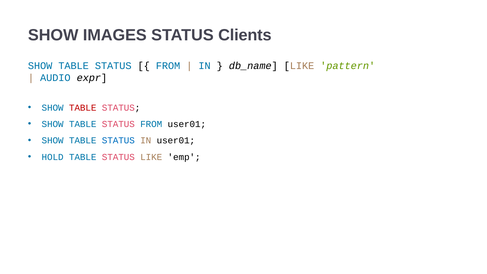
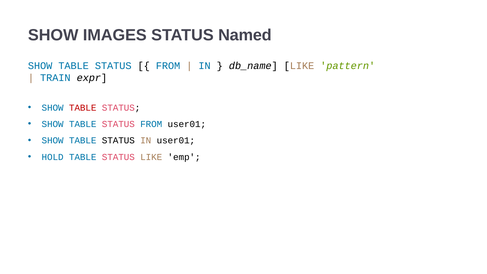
Clients: Clients -> Named
AUDIO: AUDIO -> TRAIN
STATUS at (118, 141) colour: blue -> black
